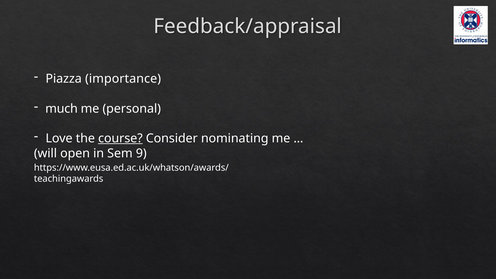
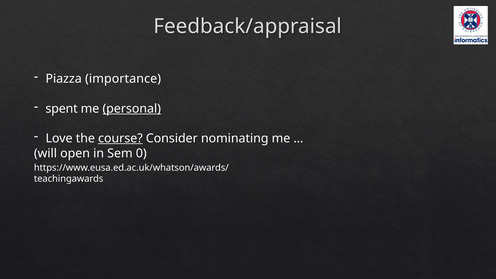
much: much -> spent
personal underline: none -> present
9: 9 -> 0
